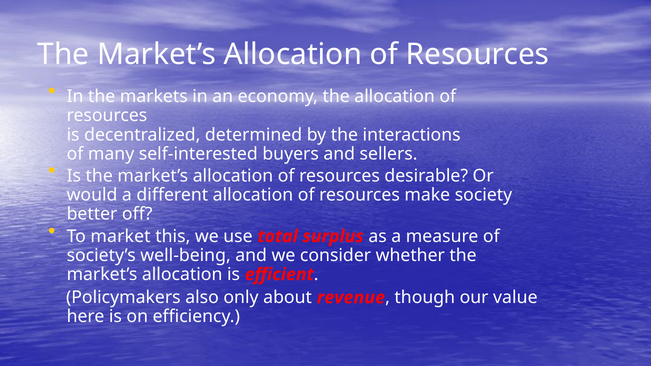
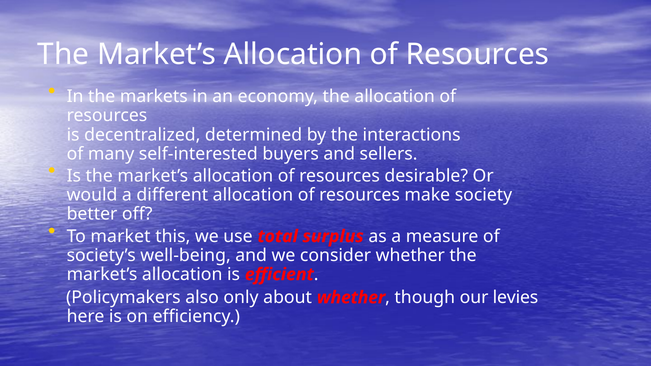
about revenue: revenue -> whether
value: value -> levies
